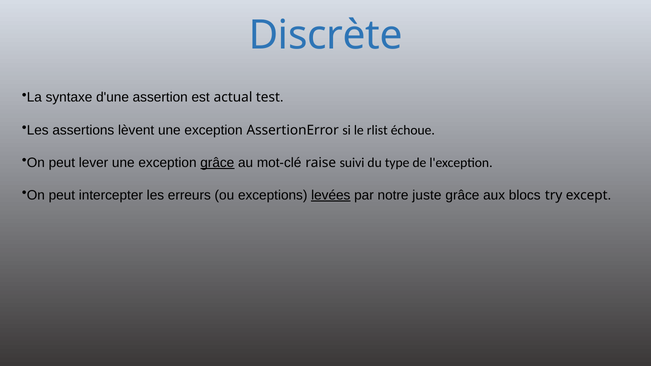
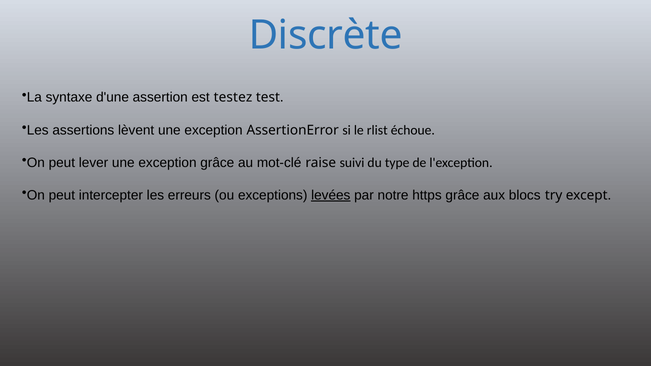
actual: actual -> testez
grâce at (217, 163) underline: present -> none
juste: juste -> https
